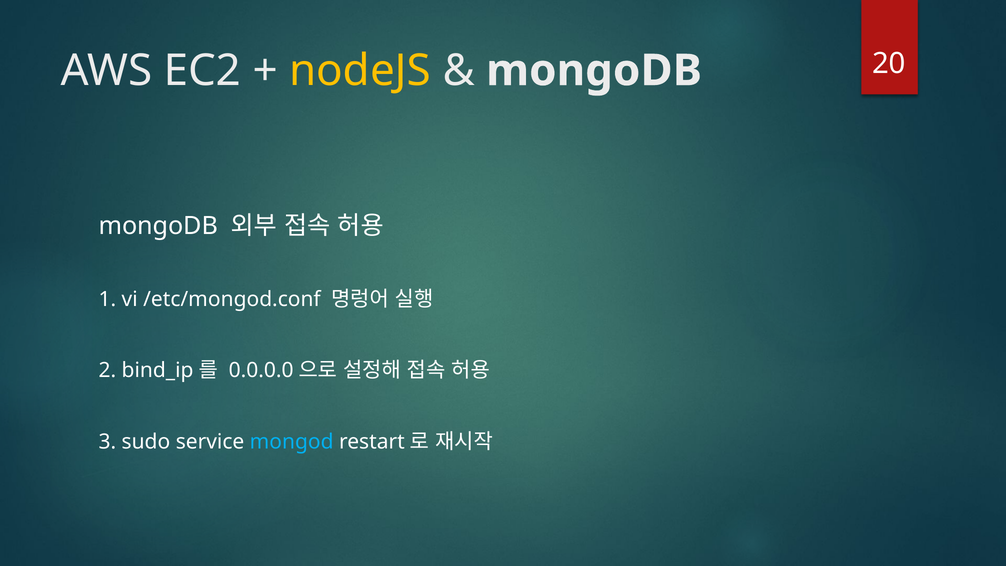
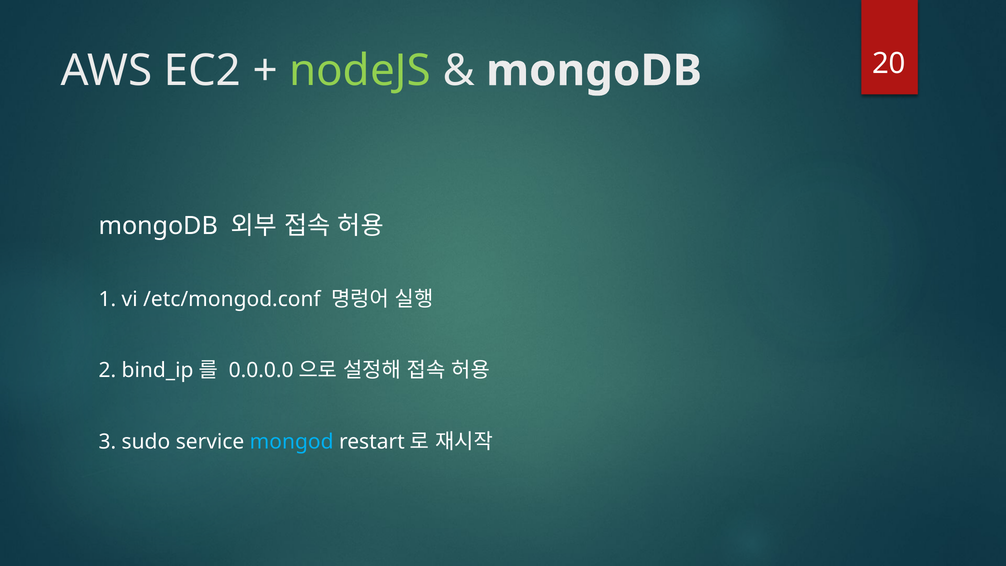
nodeJS colour: yellow -> light green
